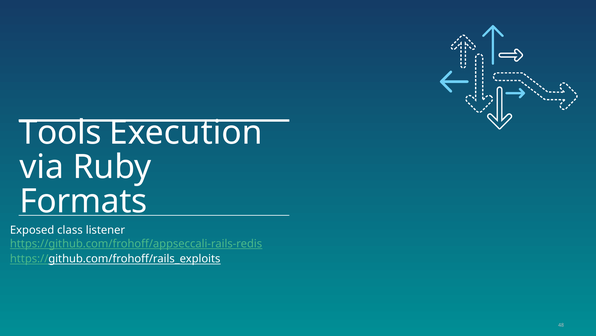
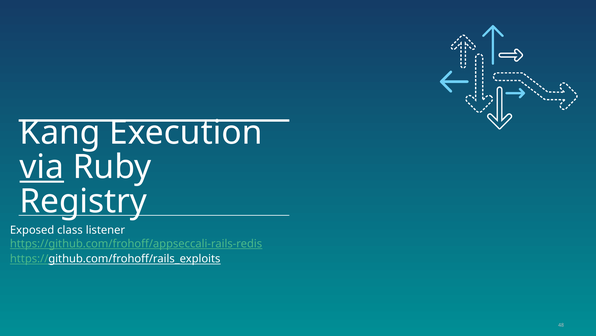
Tools: Tools -> Kang
via underline: none -> present
Formats: Formats -> Registry
